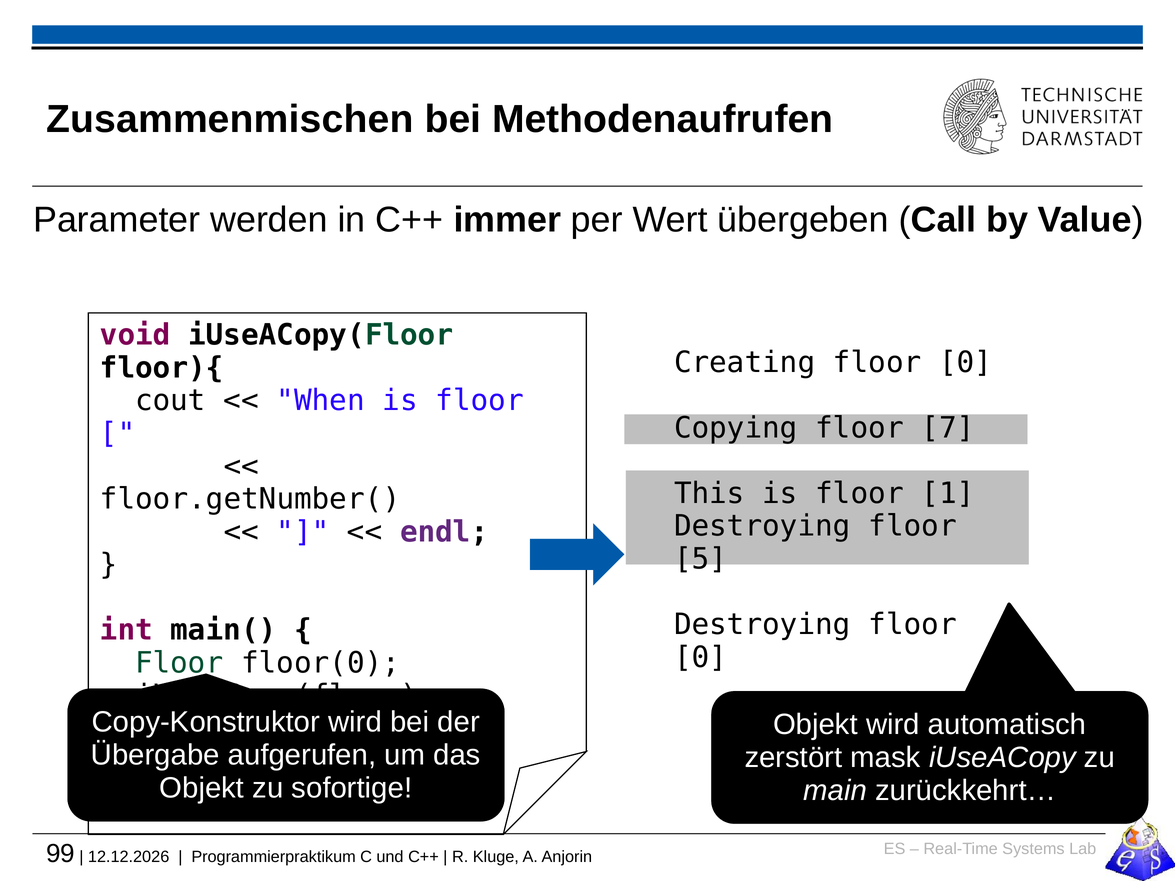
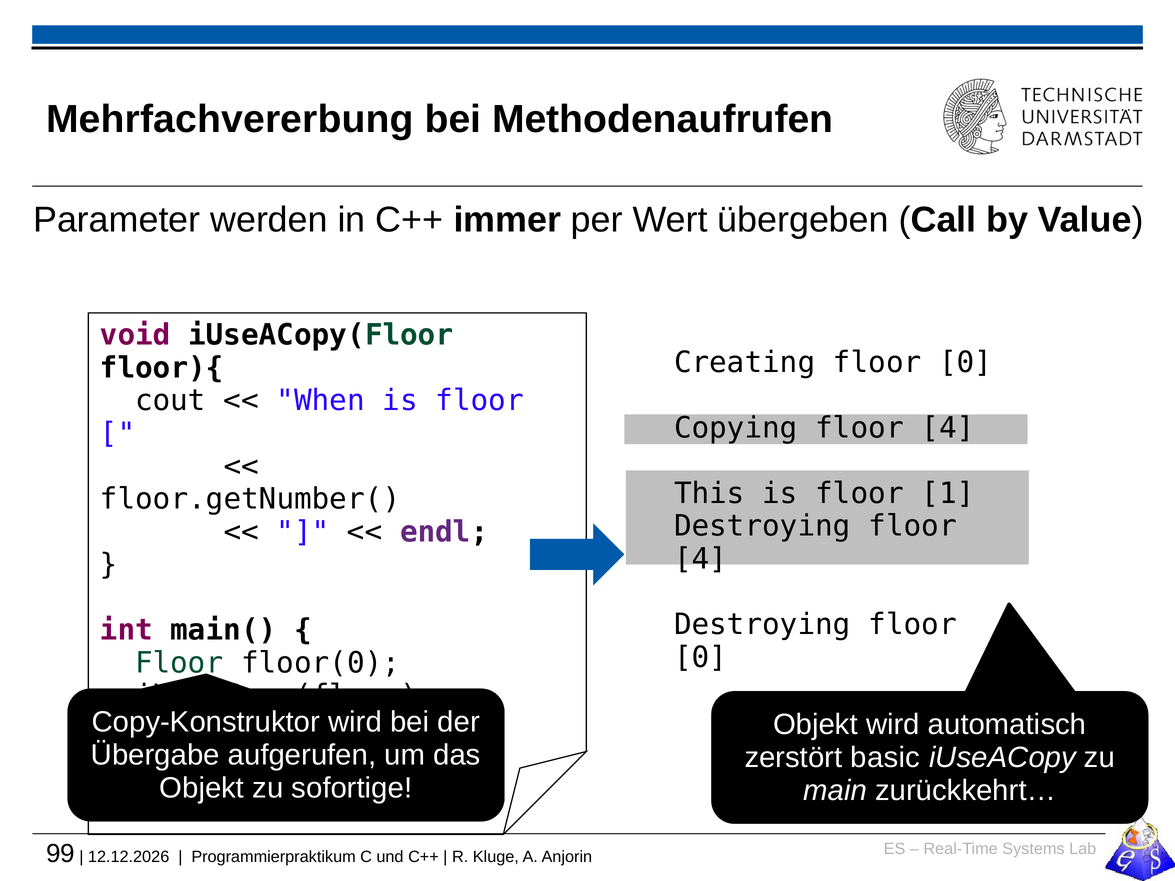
Zusammenmischen: Zusammenmischen -> Mehrfachvererbung
Copying floor 7: 7 -> 4
5 at (701, 559): 5 -> 4
mask: mask -> basic
